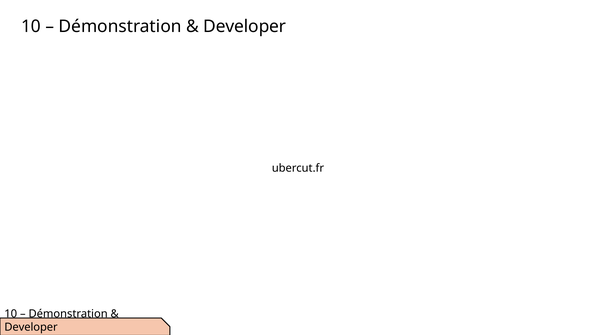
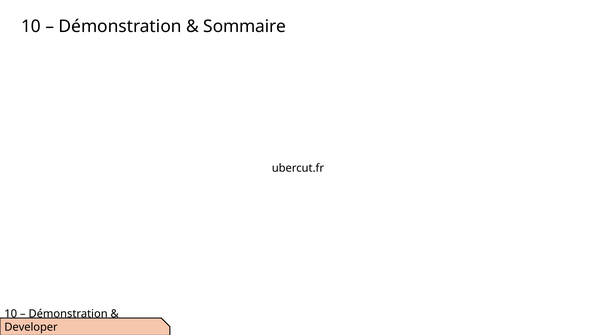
Developer at (245, 27): Developer -> Sommaire
